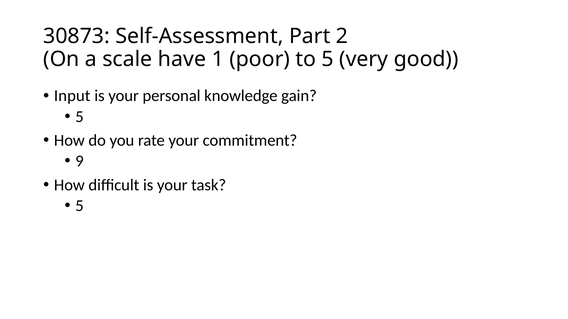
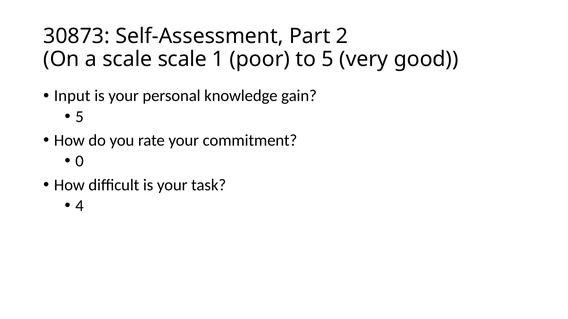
scale have: have -> scale
9: 9 -> 0
5 at (79, 206): 5 -> 4
